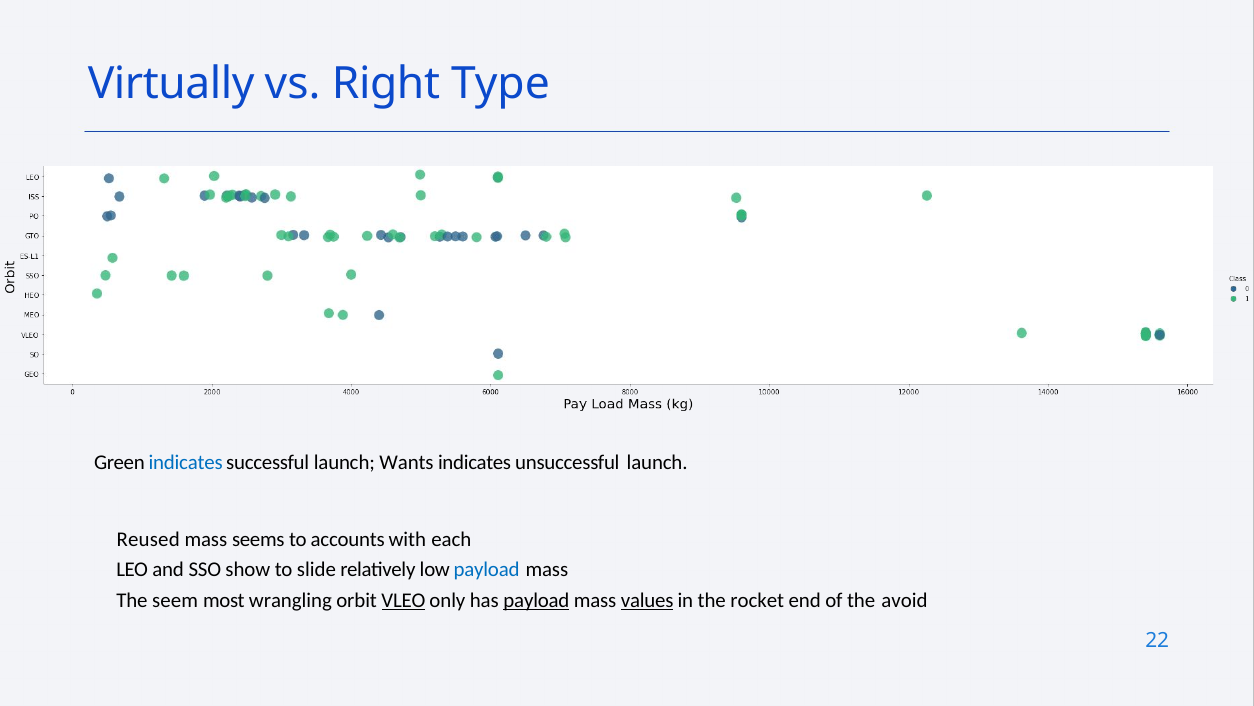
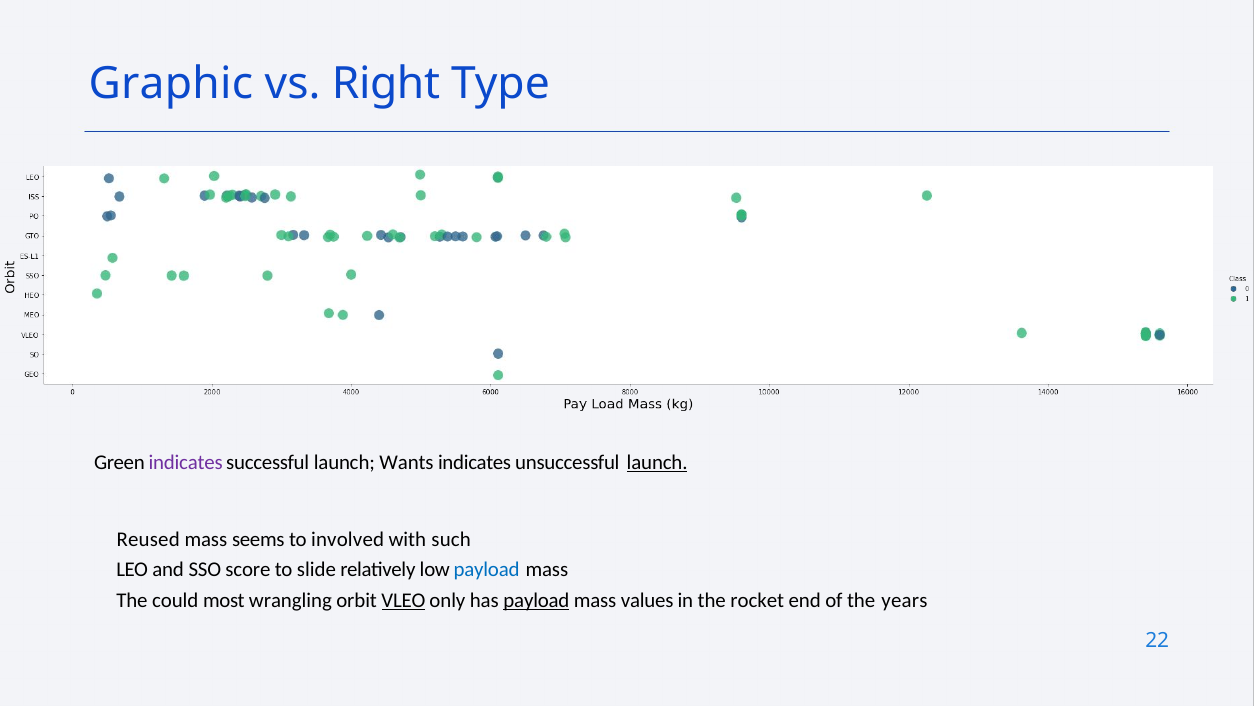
Virtually: Virtually -> Graphic
indicates at (186, 462) colour: blue -> purple
launch at (657, 462) underline: none -> present
accounts: accounts -> involved
each: each -> such
show: show -> score
seem: seem -> could
values underline: present -> none
avoid: avoid -> years
